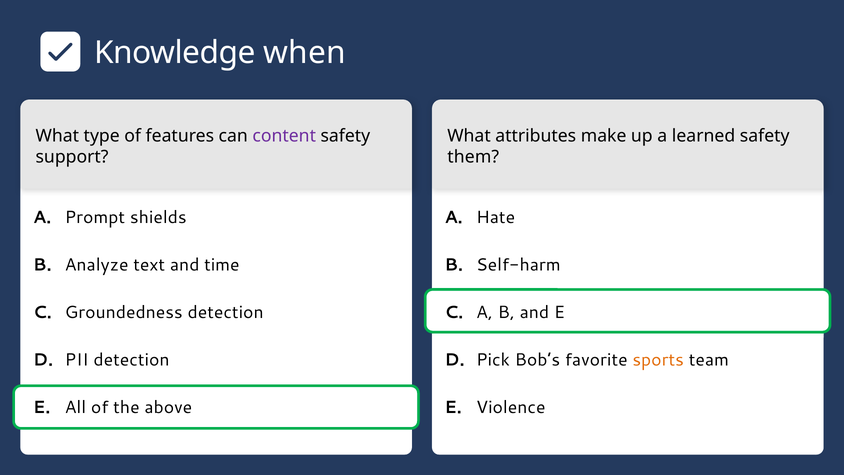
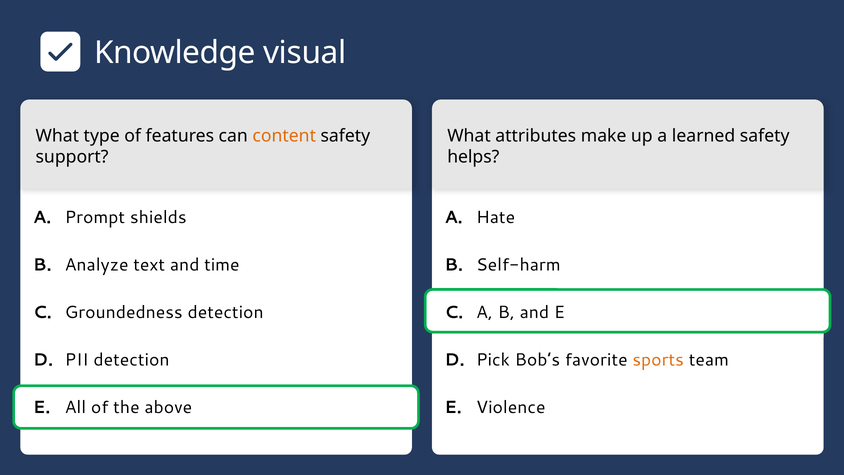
when: when -> visual
content colour: purple -> orange
them: them -> helps
